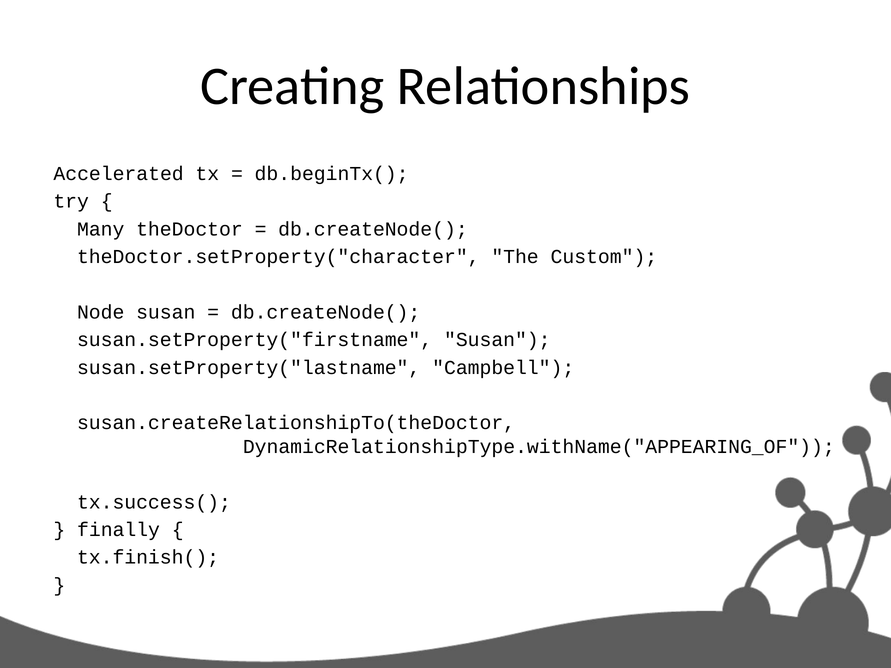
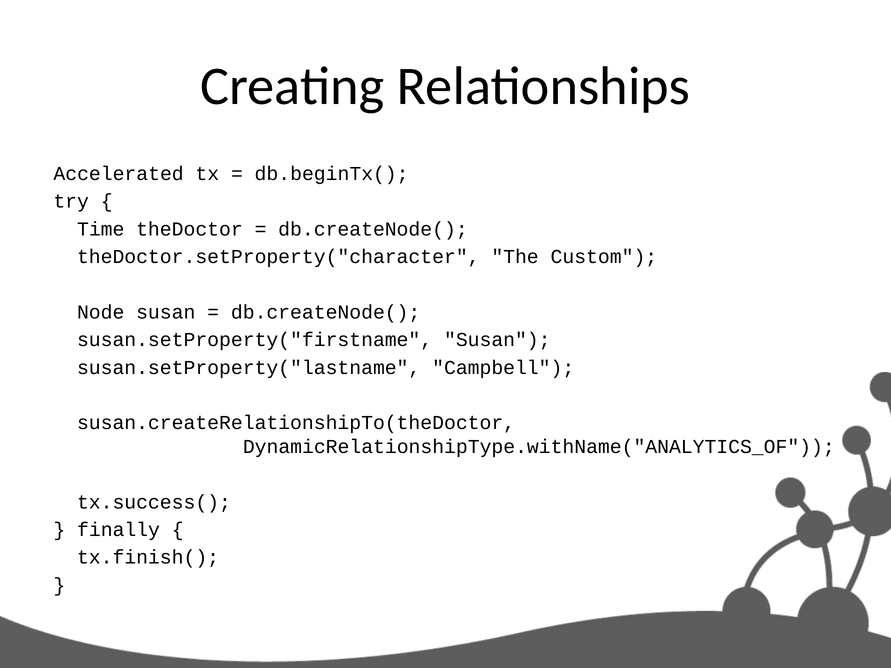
Many: Many -> Time
DynamicRelationshipType.withName("APPEARING_OF: DynamicRelationshipType.withName("APPEARING_OF -> DynamicRelationshipType.withName("ANALYTICS_OF
